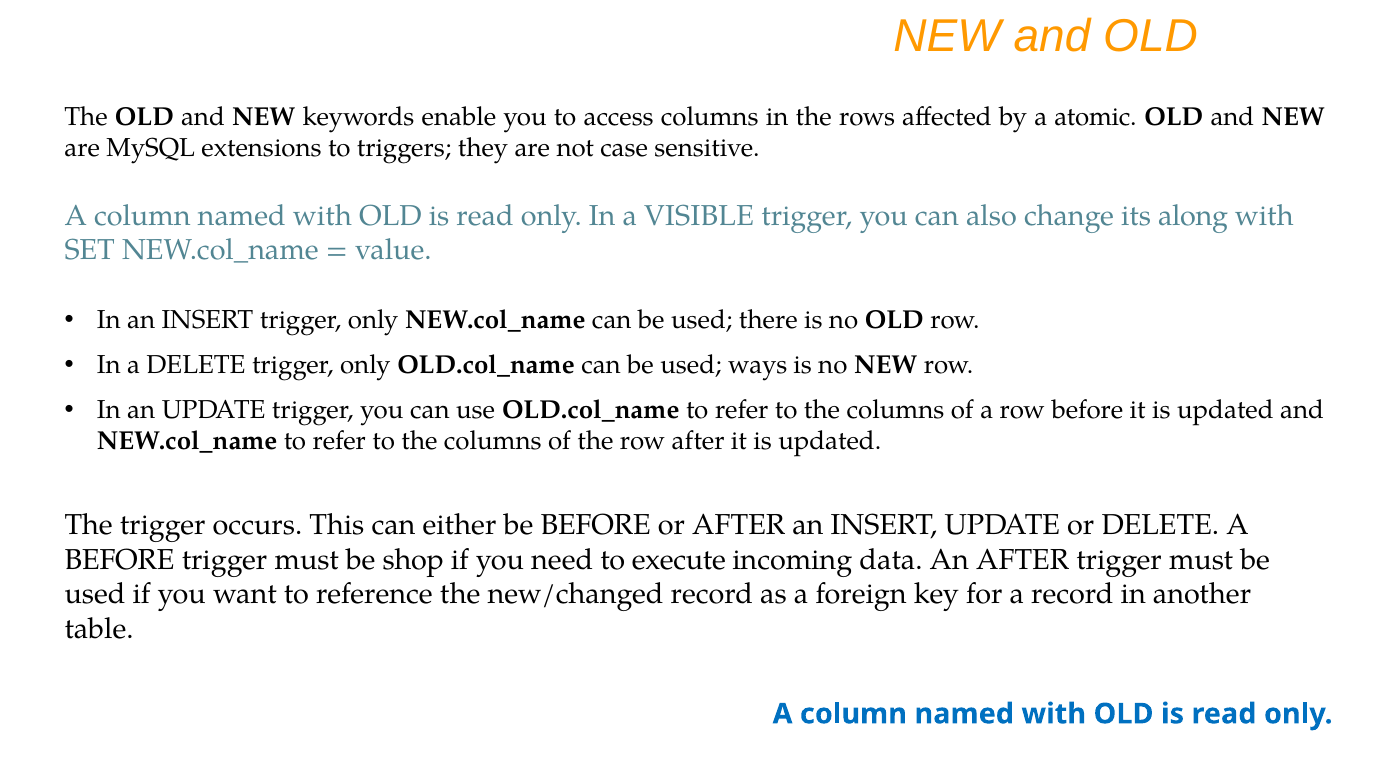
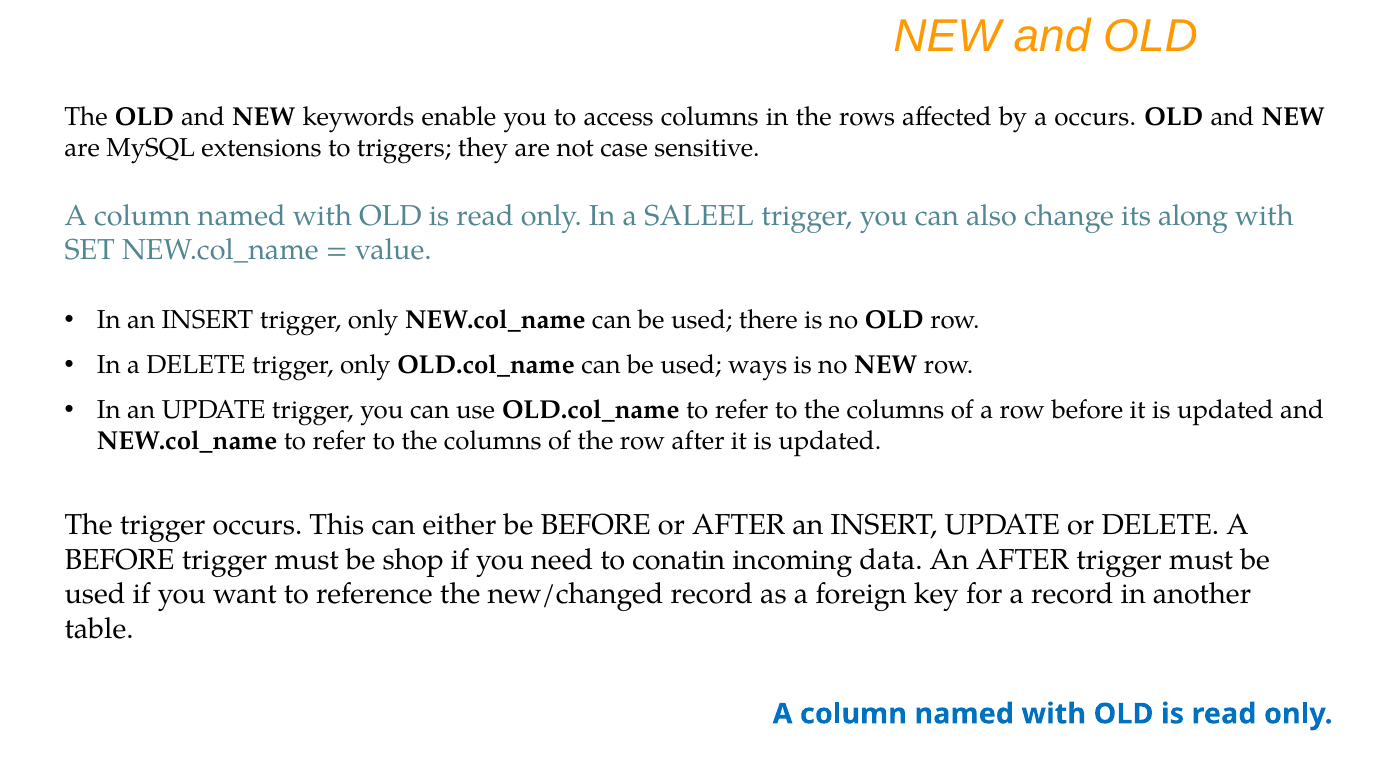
a atomic: atomic -> occurs
VISIBLE: VISIBLE -> SALEEL
execute: execute -> conatin
